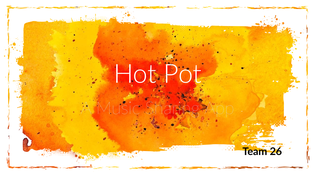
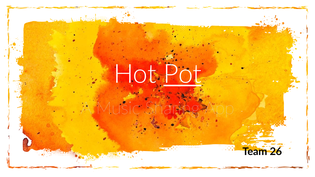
Pot underline: none -> present
